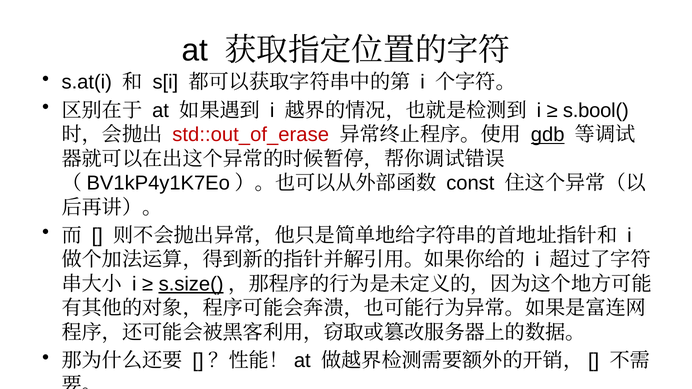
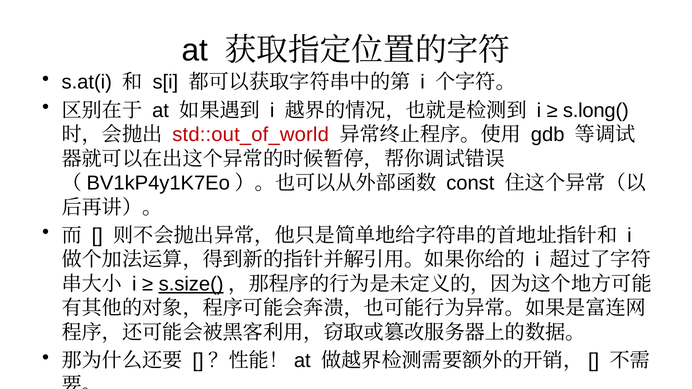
s.bool(: s.bool( -> s.long(
std::out_of_erase: std::out_of_erase -> std::out_of_world
gdb underline: present -> none
